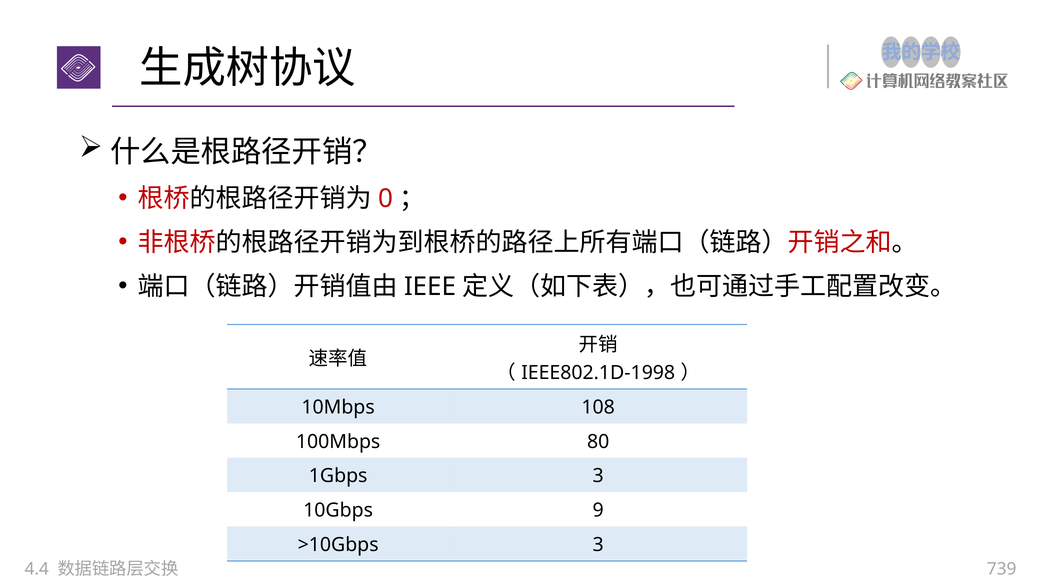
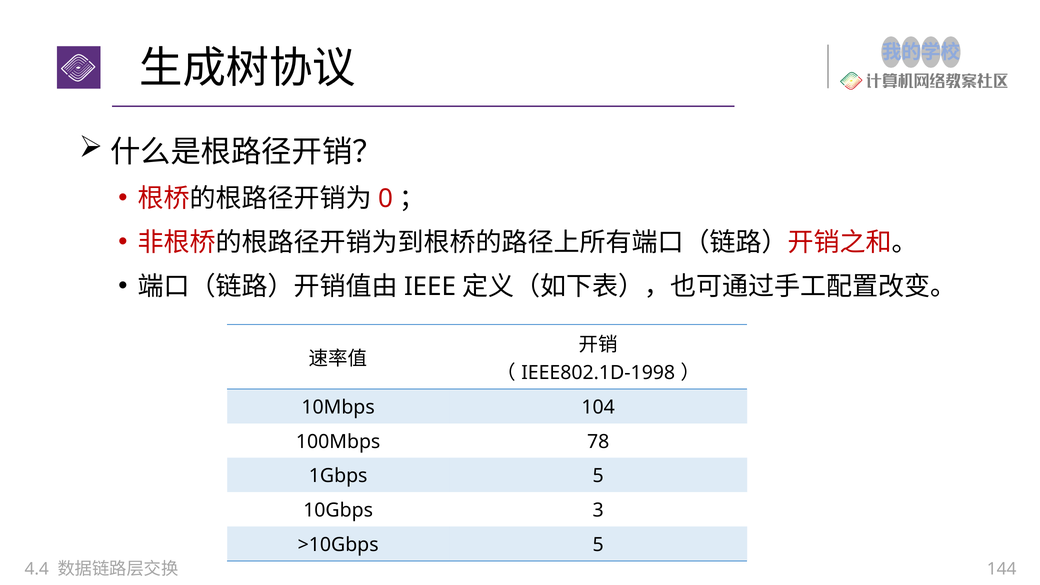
108: 108 -> 104
80: 80 -> 78
1Gbps 3: 3 -> 5
9: 9 -> 3
>10Gbps 3: 3 -> 5
739: 739 -> 144
